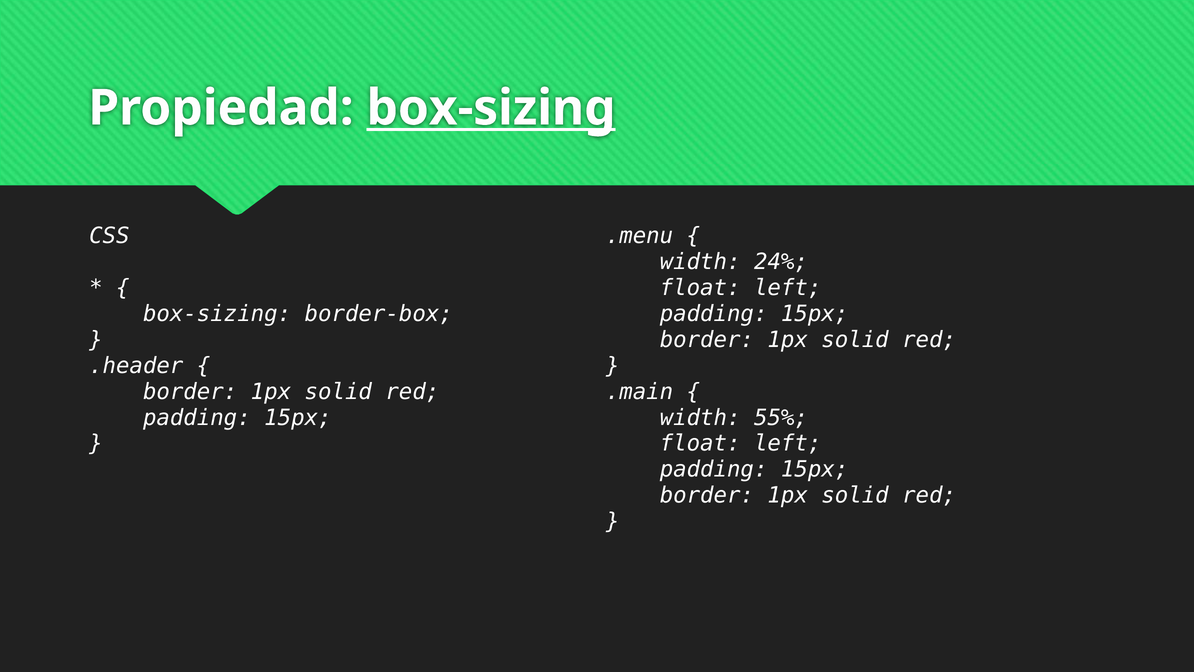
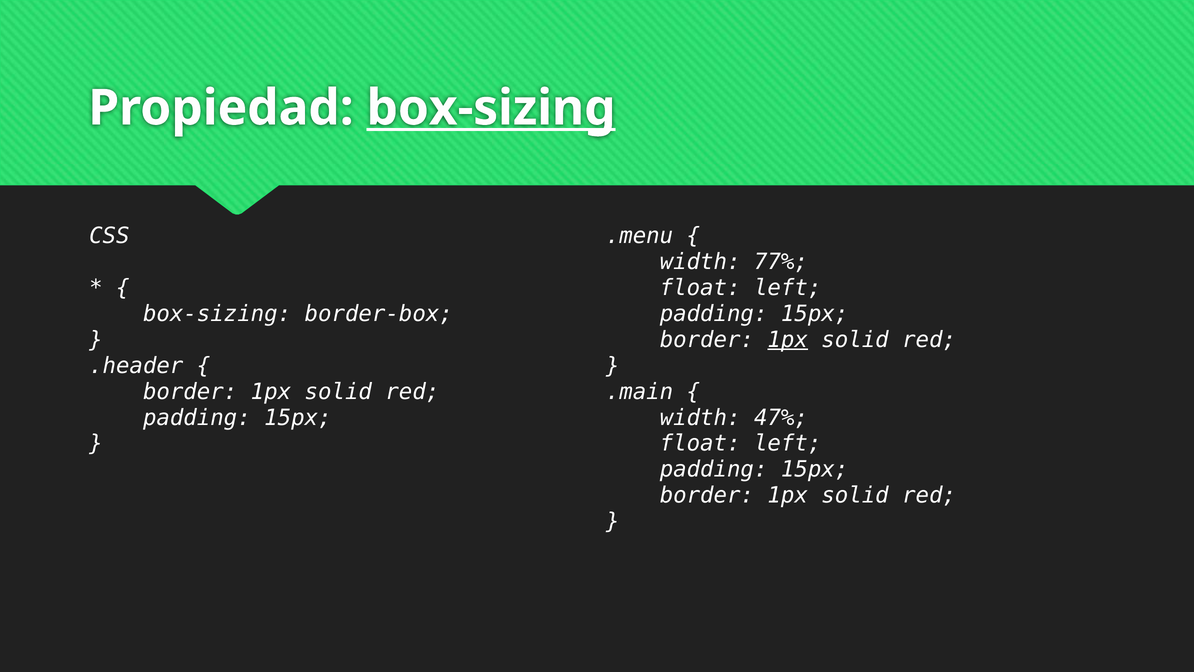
24%: 24% -> 77%
1px at (788, 339) underline: none -> present
55%: 55% -> 47%
